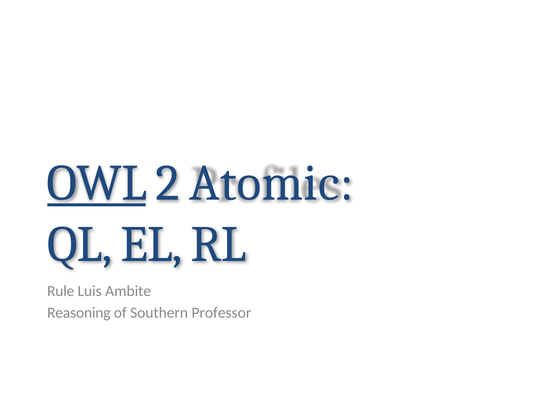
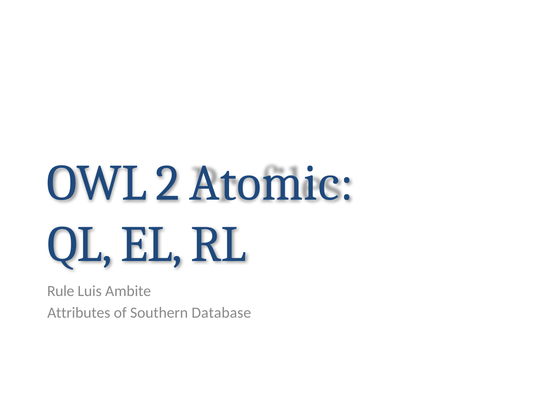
OWL underline: present -> none
Reasoning: Reasoning -> Attributes
Professor: Professor -> Database
